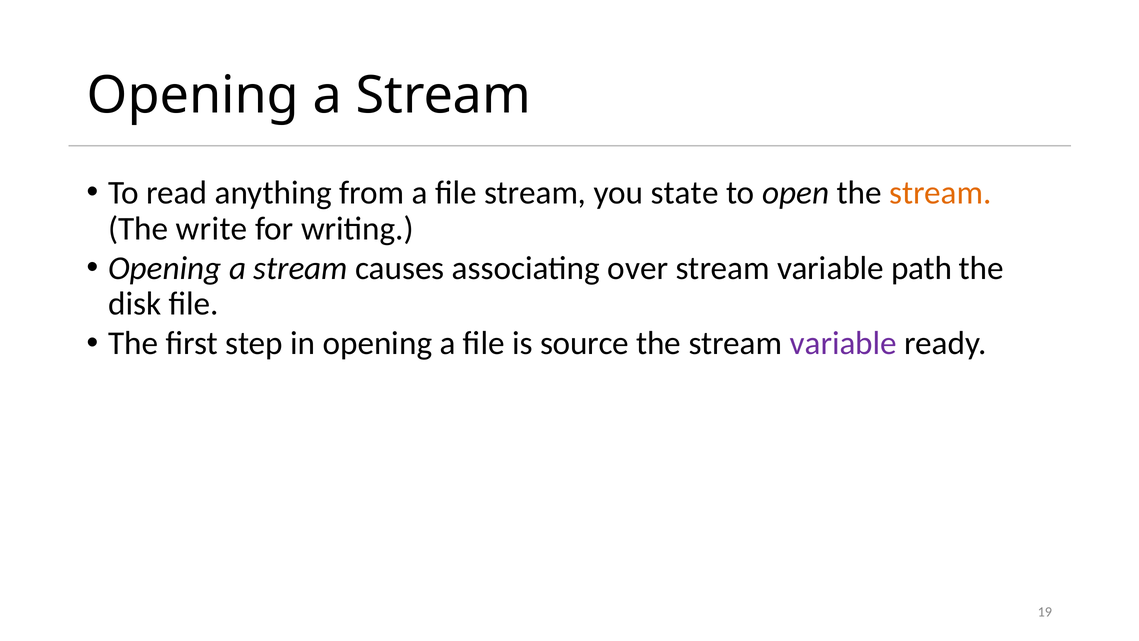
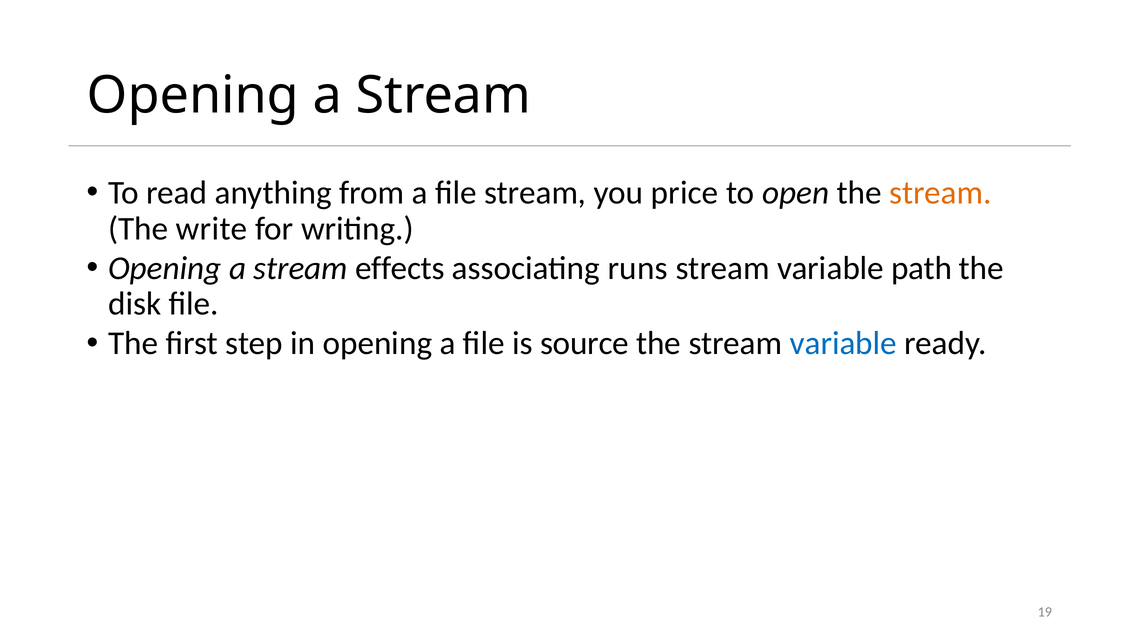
state: state -> price
causes: causes -> effects
over: over -> runs
variable at (843, 343) colour: purple -> blue
